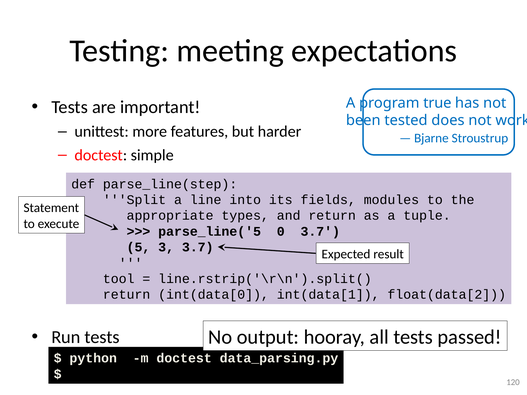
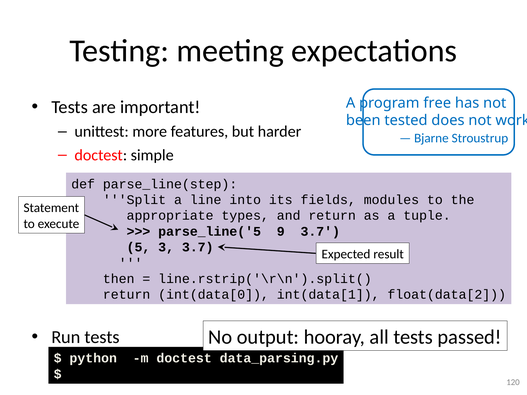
true: true -> free
0: 0 -> 9
tool: tool -> then
